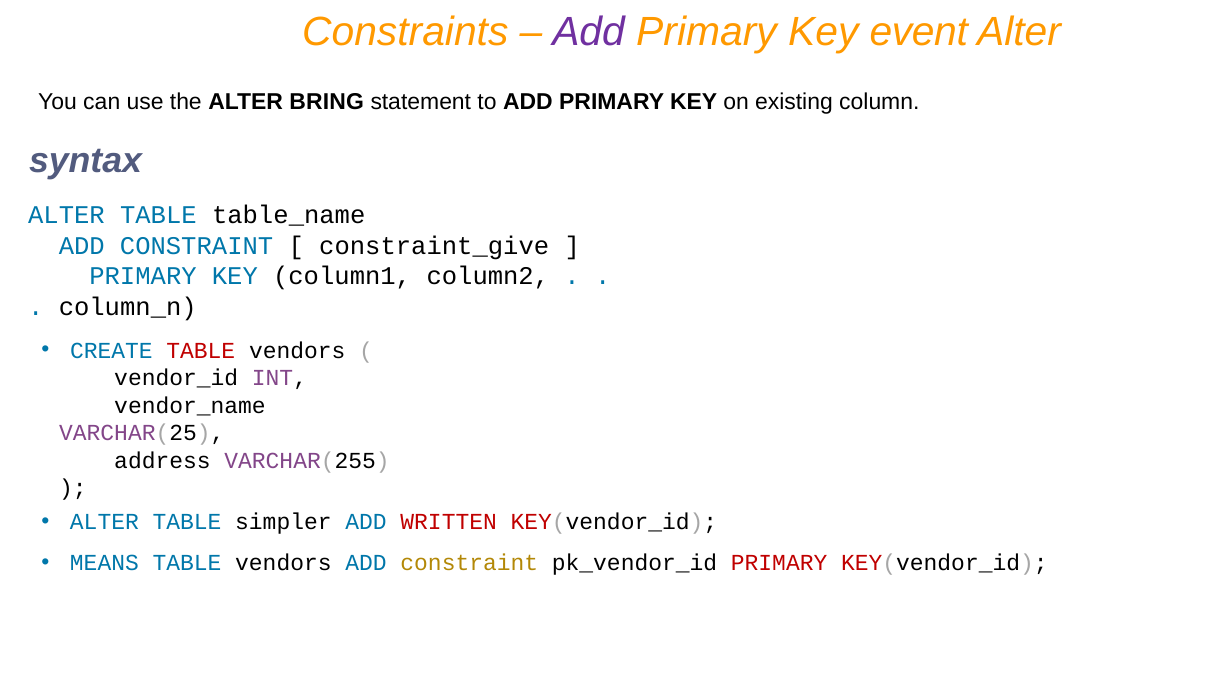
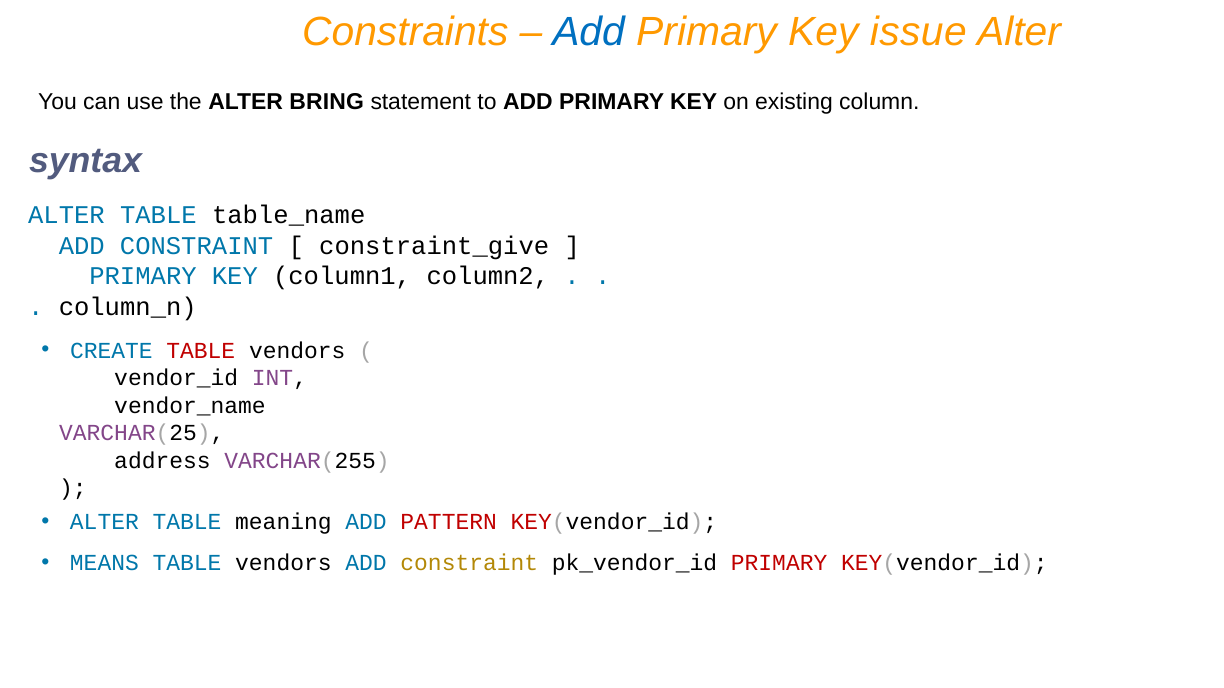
Add at (589, 32) colour: purple -> blue
event: event -> issue
simpler: simpler -> meaning
WRITTEN: WRITTEN -> PATTERN
